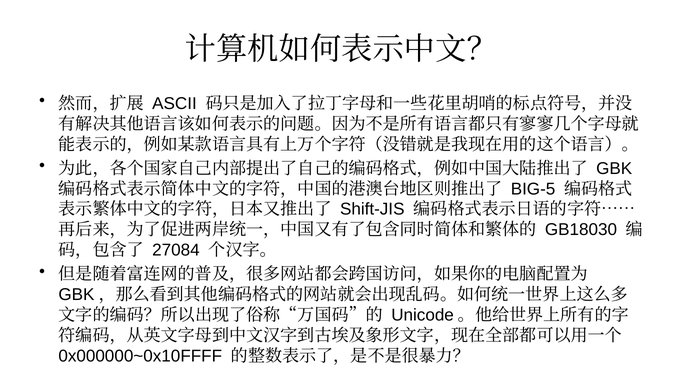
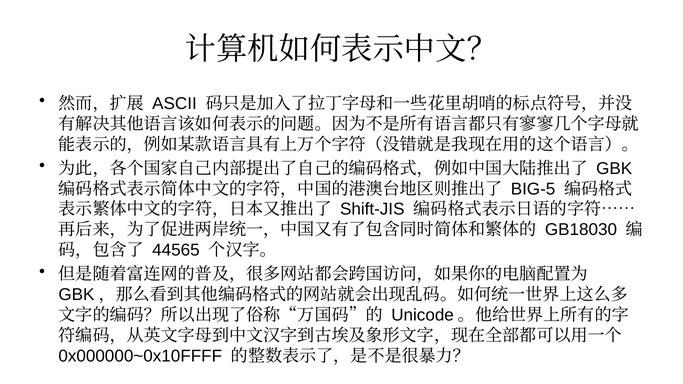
27084: 27084 -> 44565
